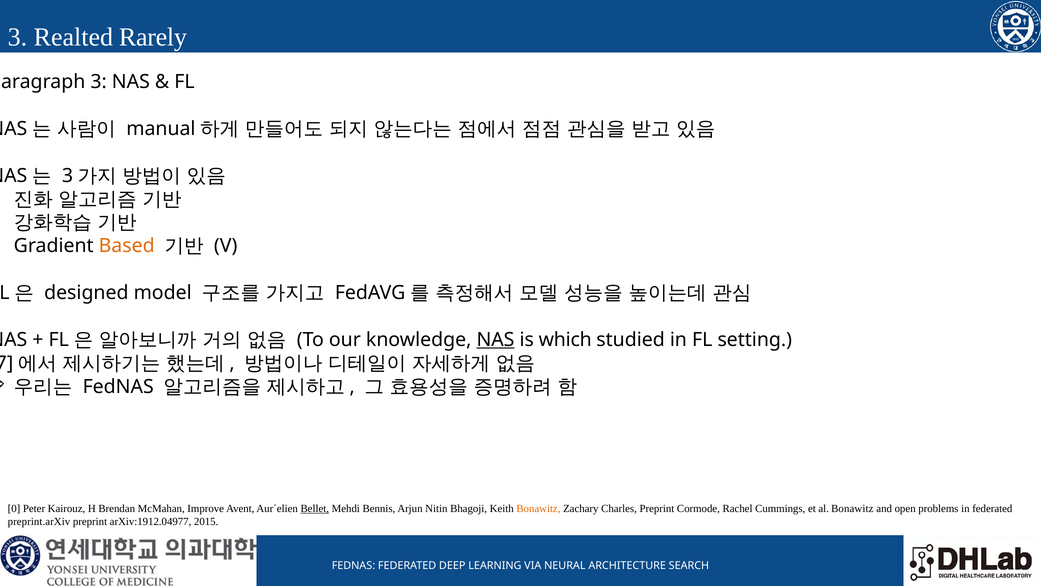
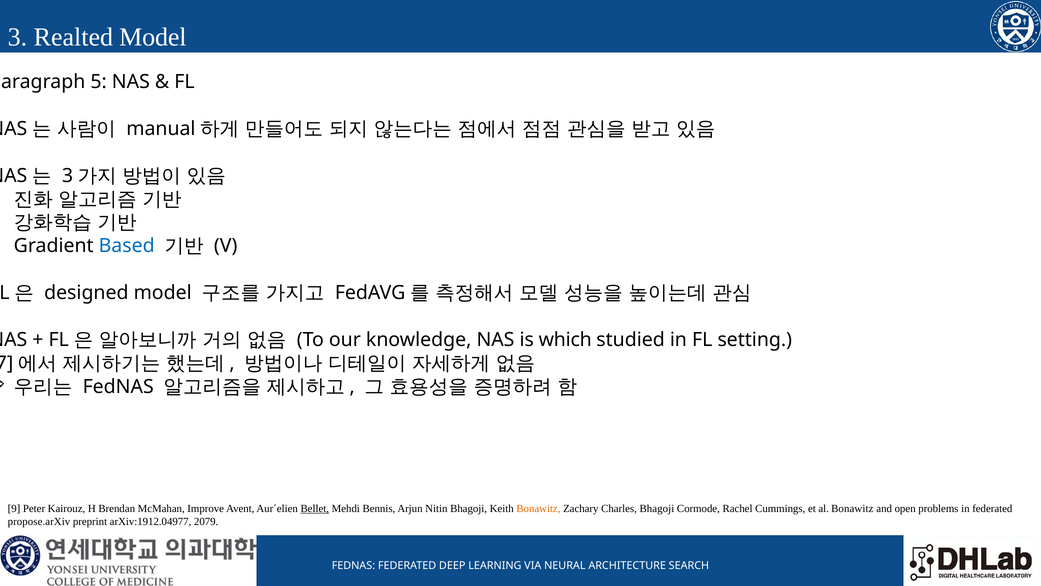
Realted Rarely: Rarely -> Model
3 at (99, 82): 3 -> 5
Based colour: orange -> blue
NAS at (495, 339) underline: present -> none
0: 0 -> 9
Charles Preprint: Preprint -> Bhagoji
preprint.arXiv: preprint.arXiv -> propose.arXiv
2015: 2015 -> 2079
